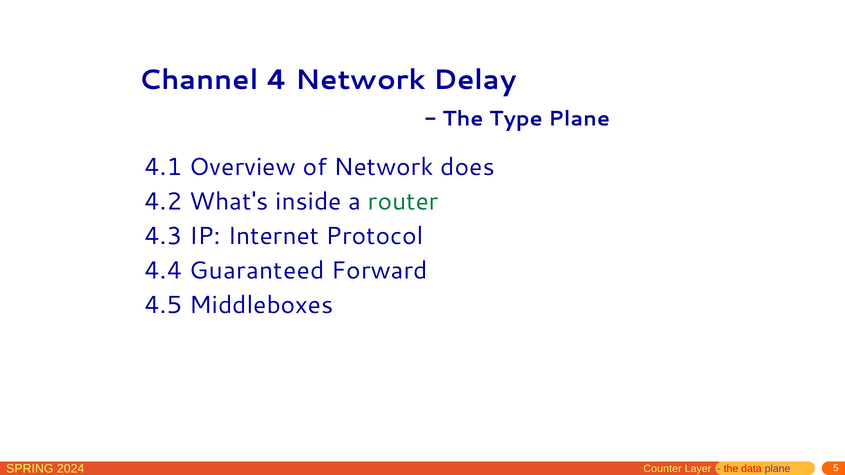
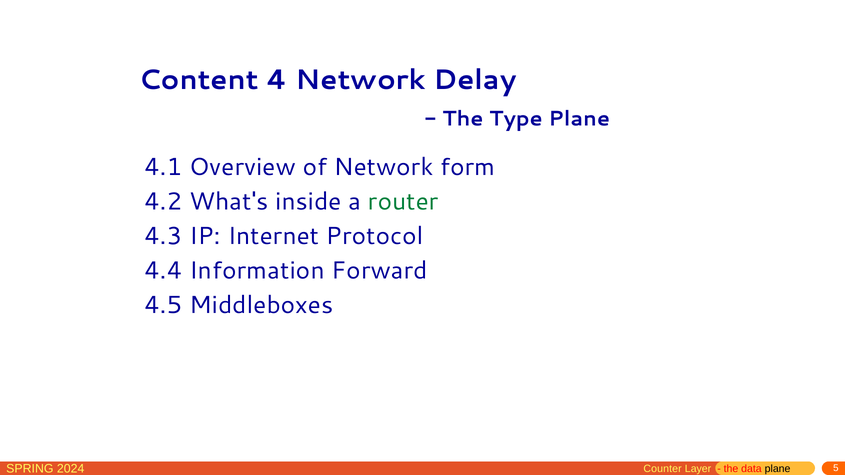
Channel: Channel -> Content
does: does -> form
Guaranteed: Guaranteed -> Information
plane at (778, 469) colour: purple -> black
